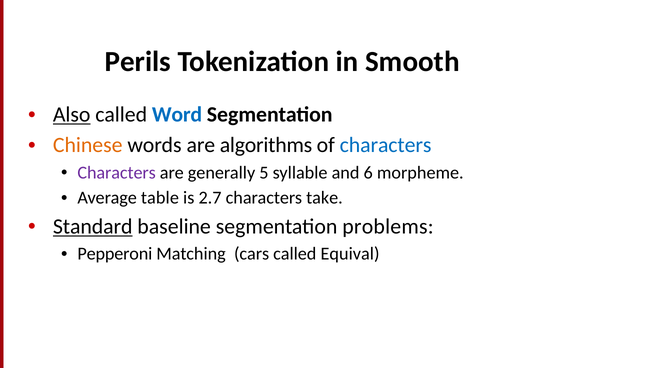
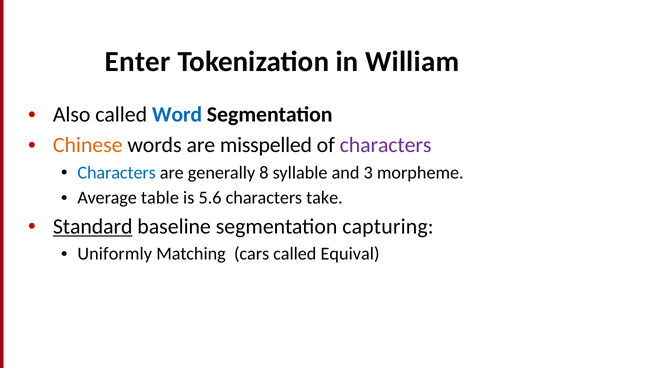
Perils: Perils -> Enter
Smooth: Smooth -> William
Also underline: present -> none
algorithms: algorithms -> misspelled
characters at (386, 145) colour: blue -> purple
Characters at (117, 172) colour: purple -> blue
5: 5 -> 8
6: 6 -> 3
2.7: 2.7 -> 5.6
problems: problems -> capturing
Pepperoni: Pepperoni -> Uniformly
